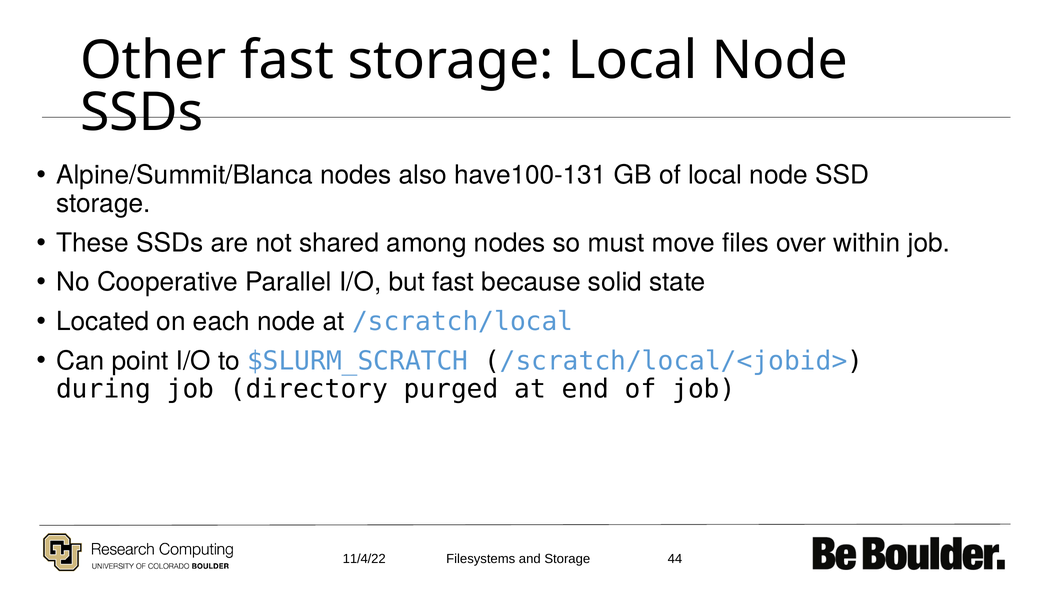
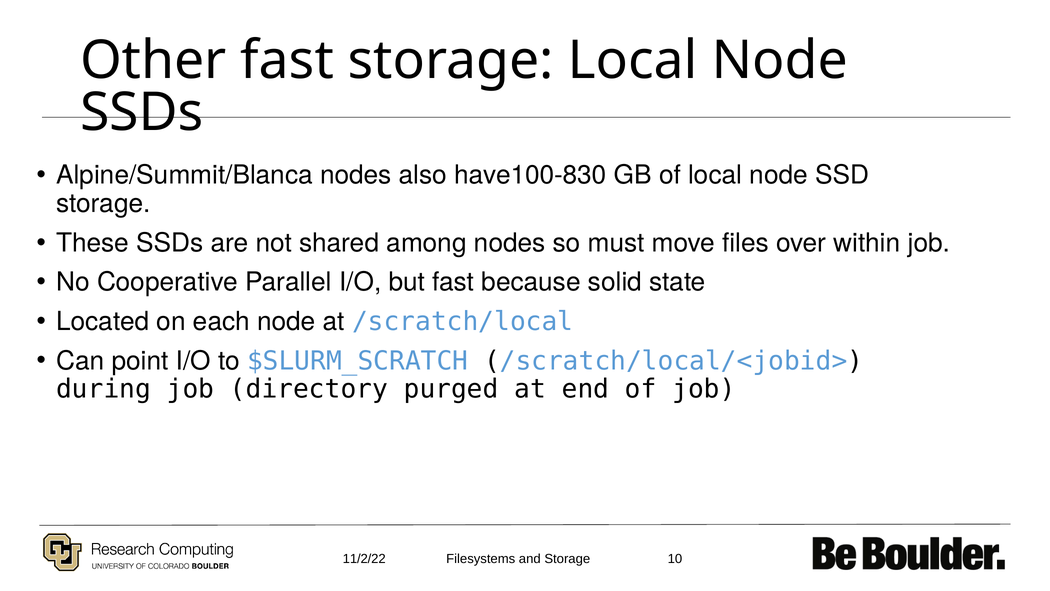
have100-131: have100-131 -> have100-830
11/4/22: 11/4/22 -> 11/2/22
44: 44 -> 10
